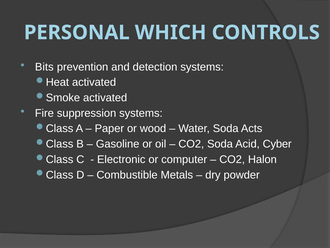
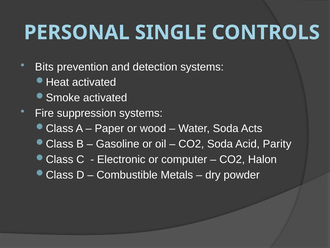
WHICH: WHICH -> SINGLE
Cyber: Cyber -> Parity
